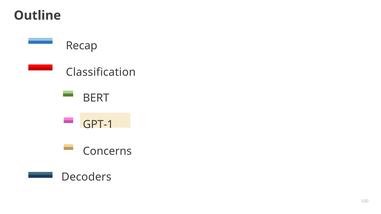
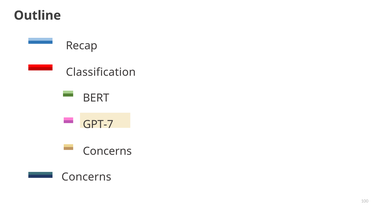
GPT-1: GPT-1 -> GPT-7
Decoders at (86, 177): Decoders -> Concerns
